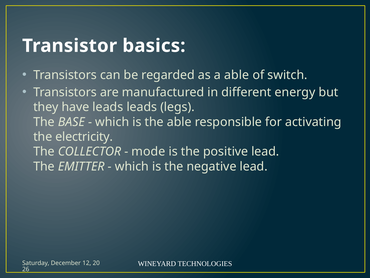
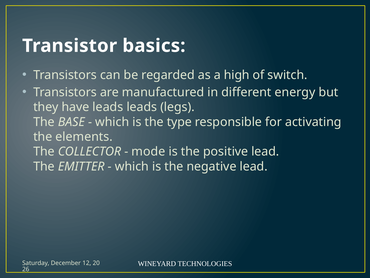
a able: able -> high
the able: able -> type
electricity: electricity -> elements
